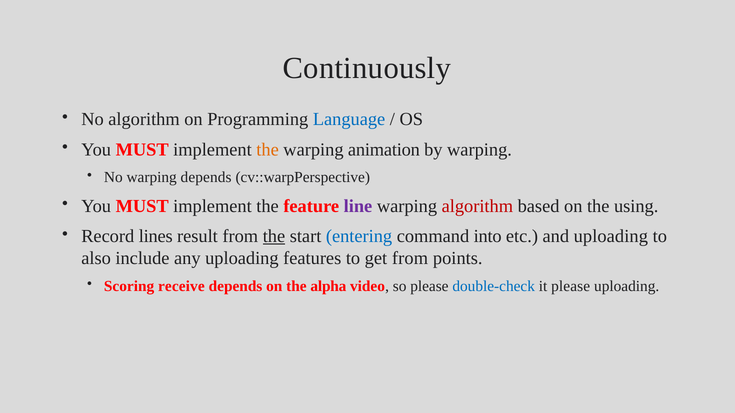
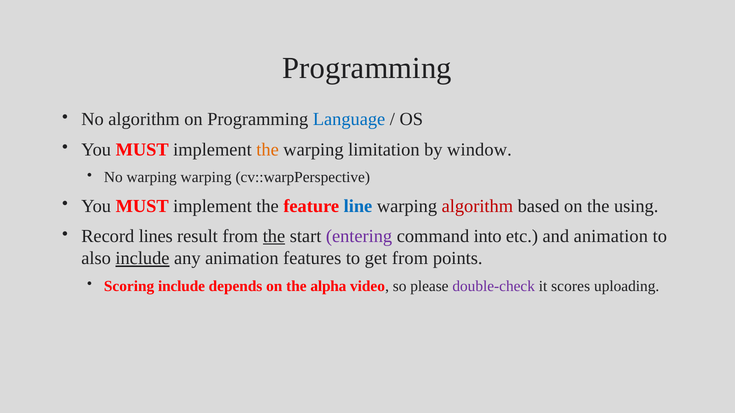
Continuously at (367, 68): Continuously -> Programming
animation: animation -> limitation
by warping: warping -> window
warping depends: depends -> warping
line colour: purple -> blue
entering colour: blue -> purple
and uploading: uploading -> animation
include at (142, 259) underline: none -> present
any uploading: uploading -> animation
Scoring receive: receive -> include
double-check colour: blue -> purple
it please: please -> scores
